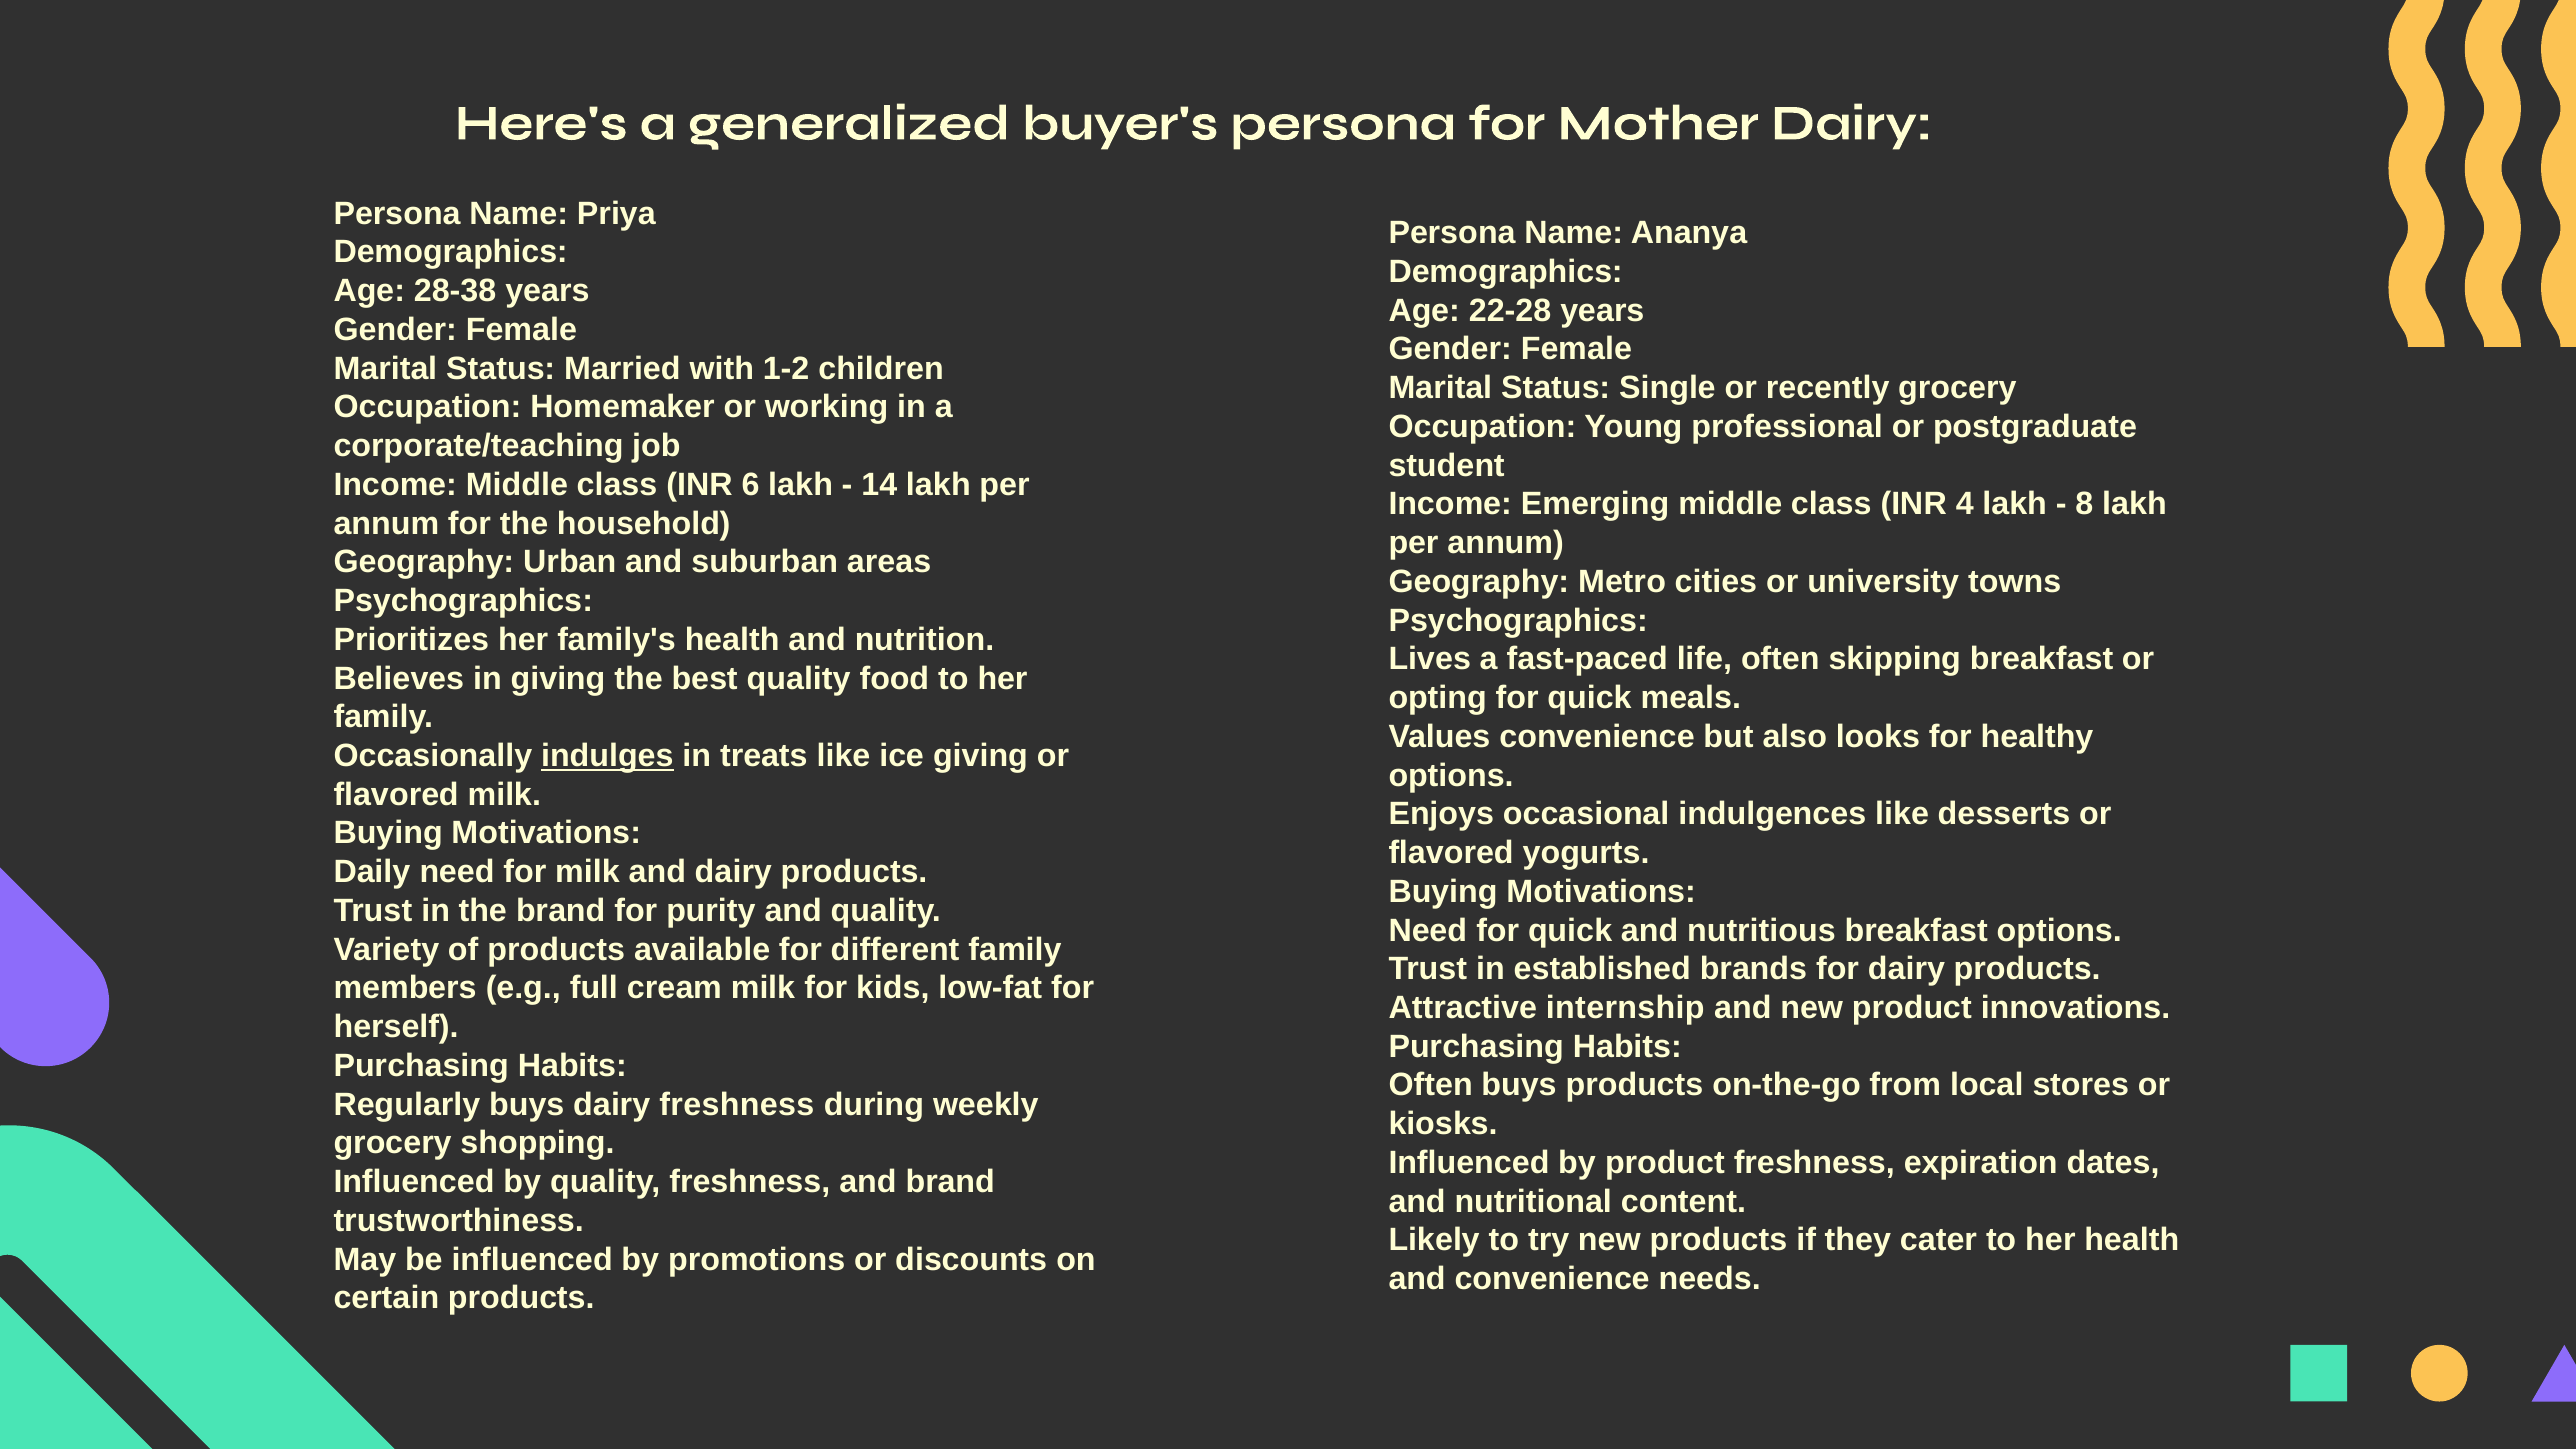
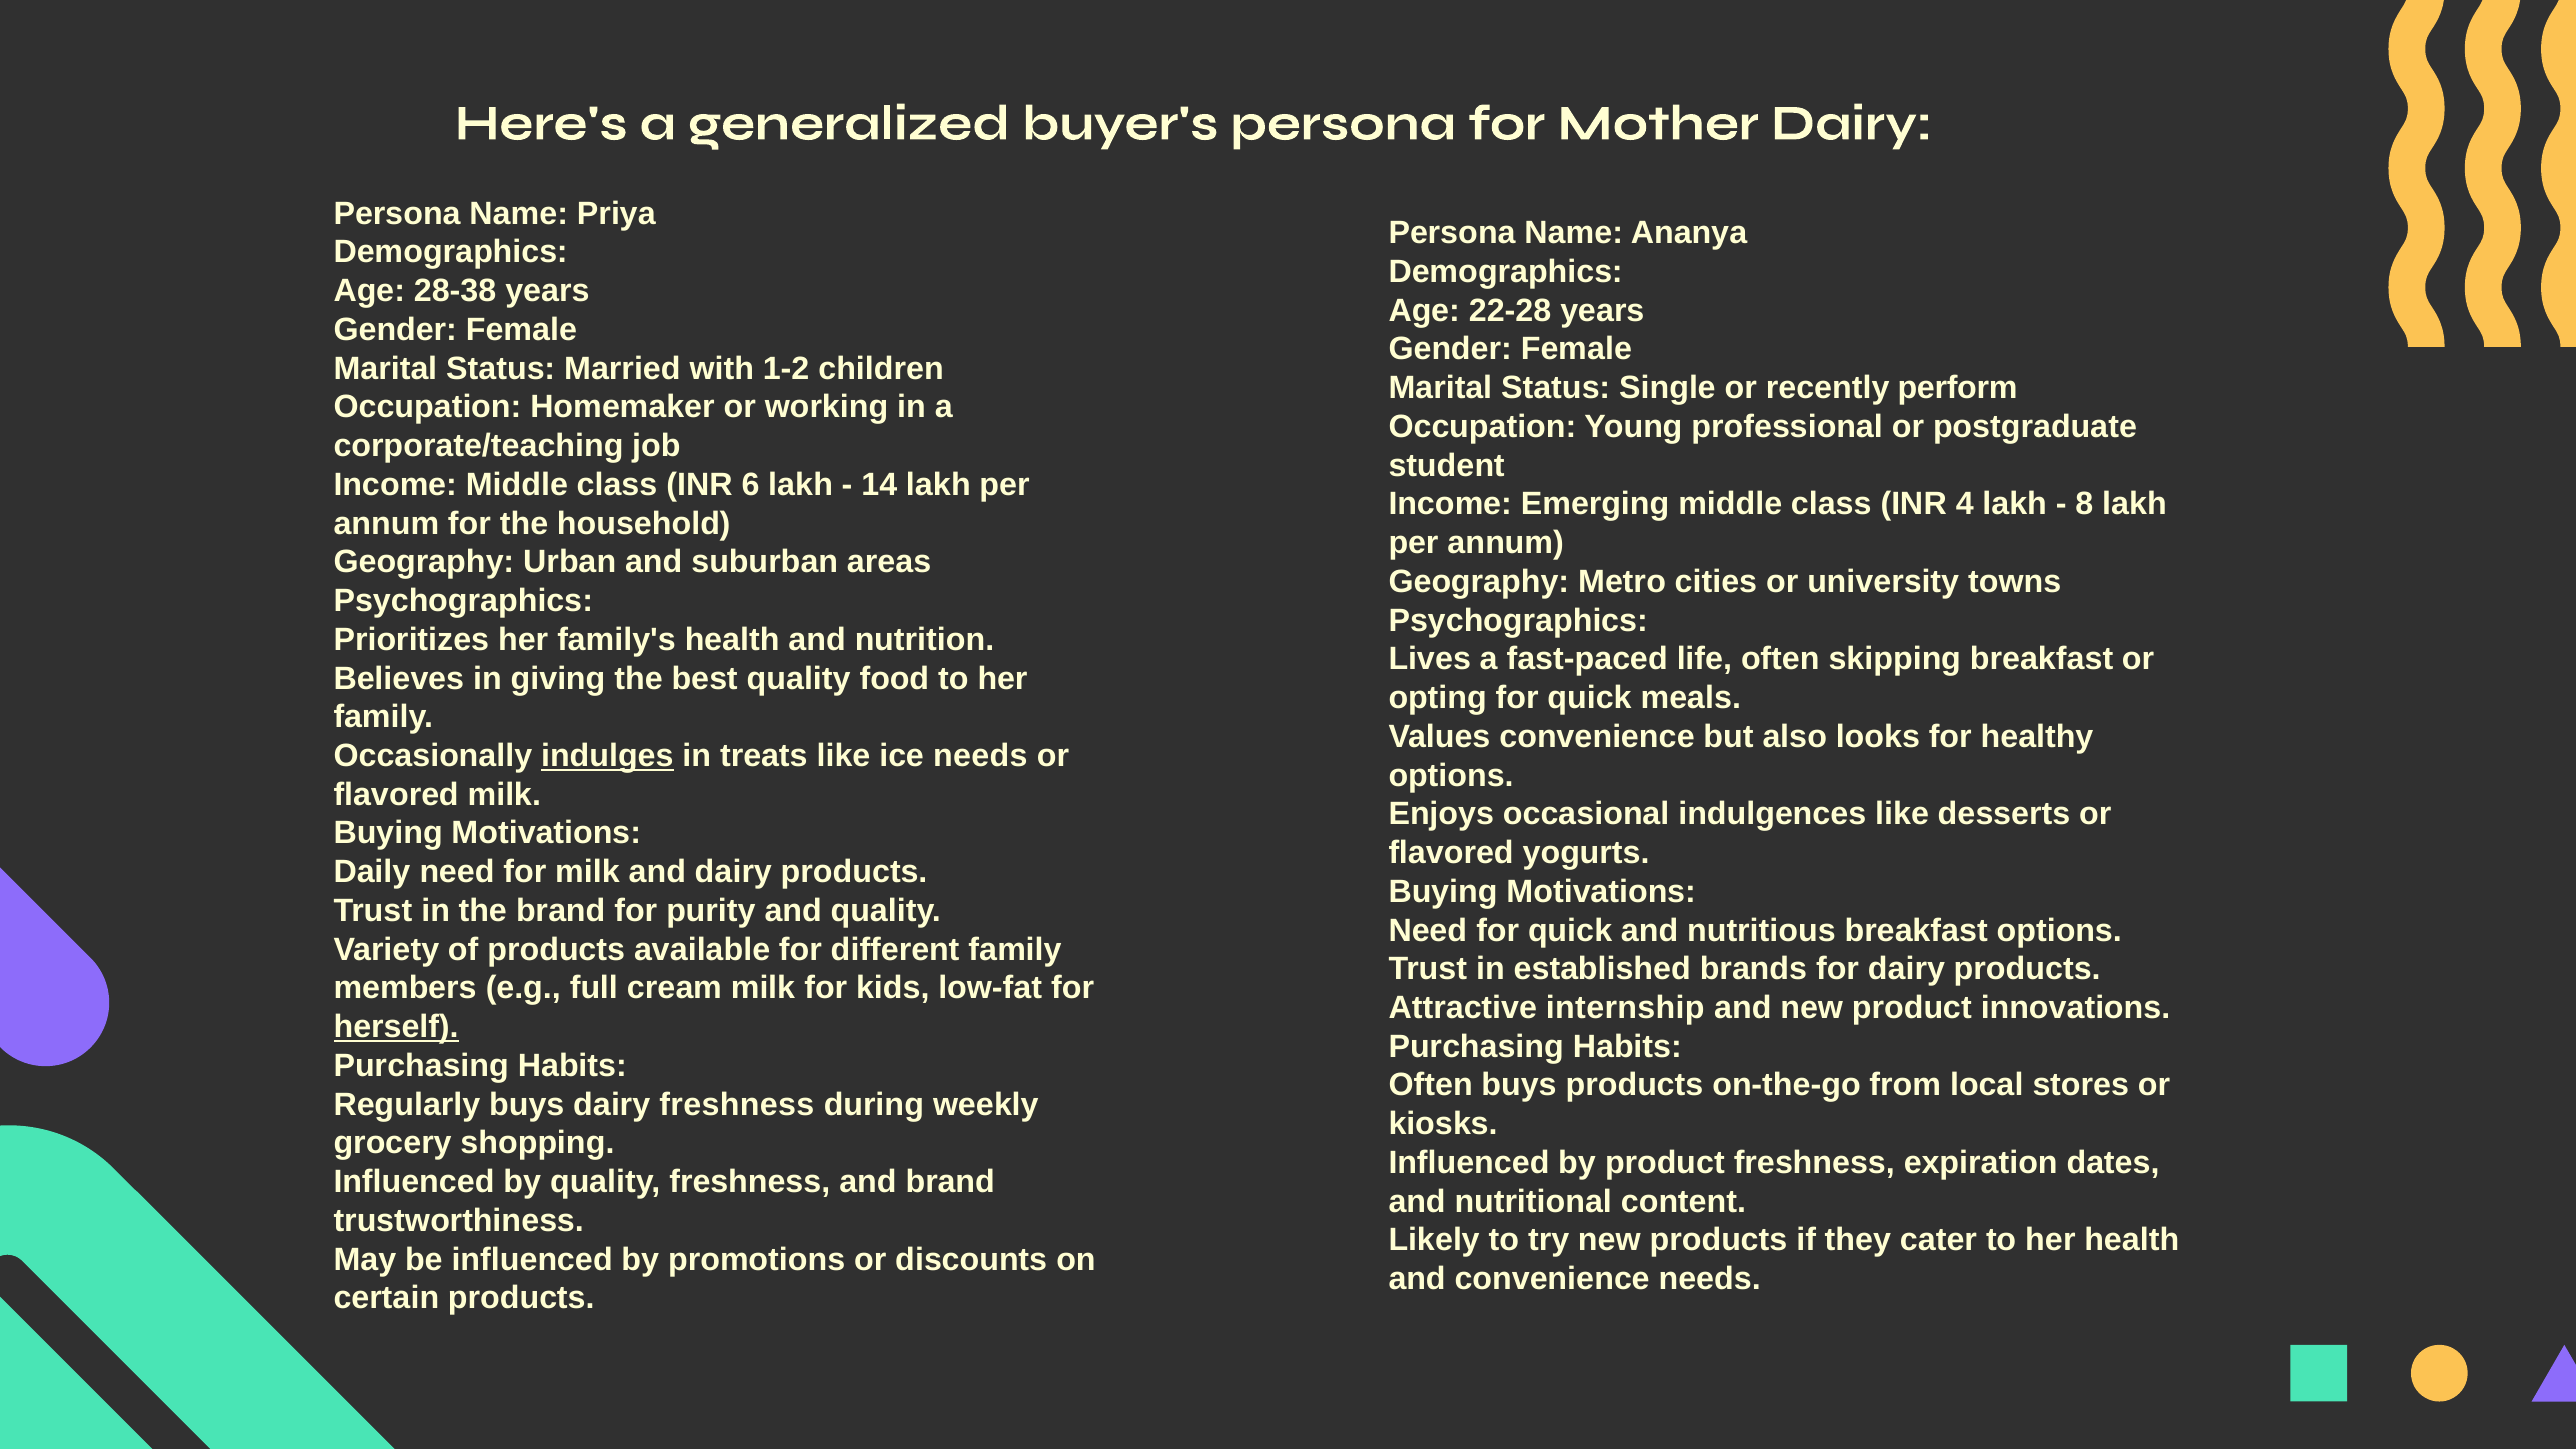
recently grocery: grocery -> perform
ice giving: giving -> needs
herself underline: none -> present
